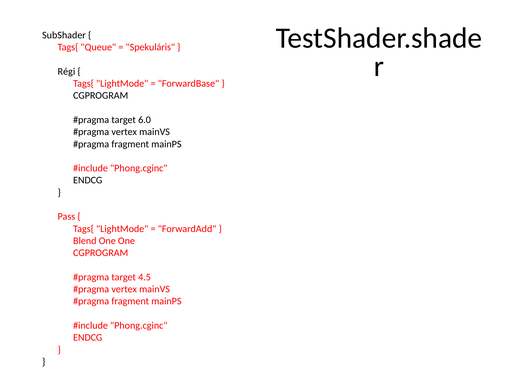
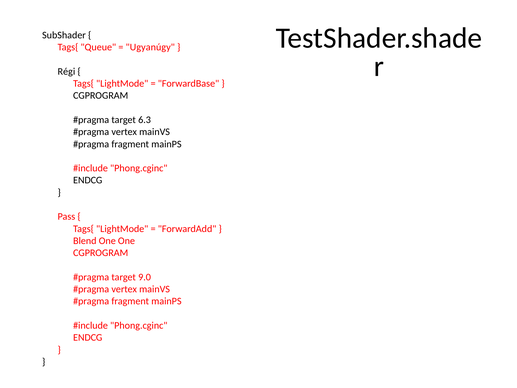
Spekuláris: Spekuláris -> Ugyanúgy
6.0: 6.0 -> 6.3
4.5: 4.5 -> 9.0
